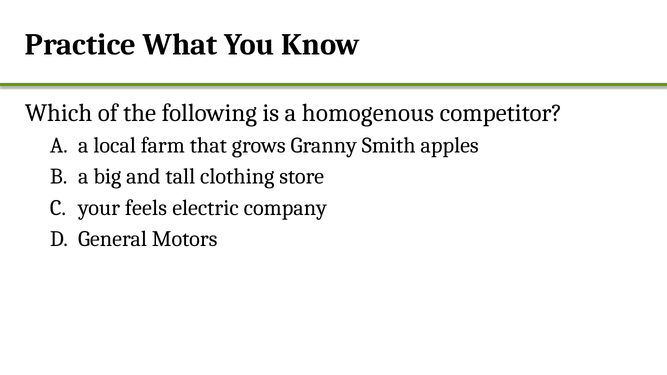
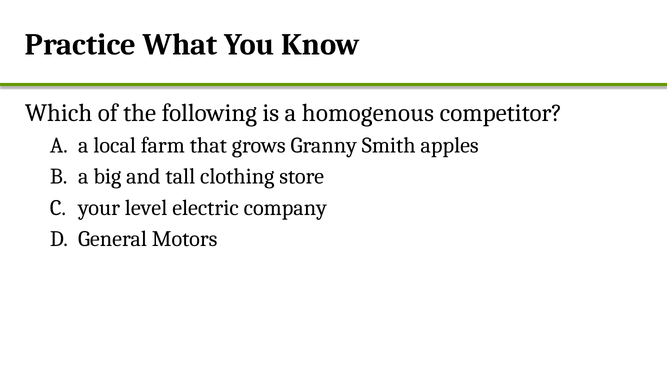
feels: feels -> level
